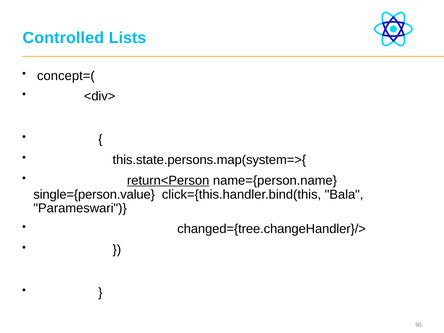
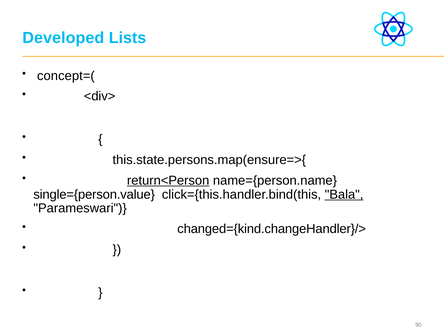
Controlled: Controlled -> Developed
this.state.persons.map(system=>{: this.state.persons.map(system=>{ -> this.state.persons.map(ensure=>{
Bala underline: none -> present
changed={tree.changeHandler}/>: changed={tree.changeHandler}/> -> changed={kind.changeHandler}/>
